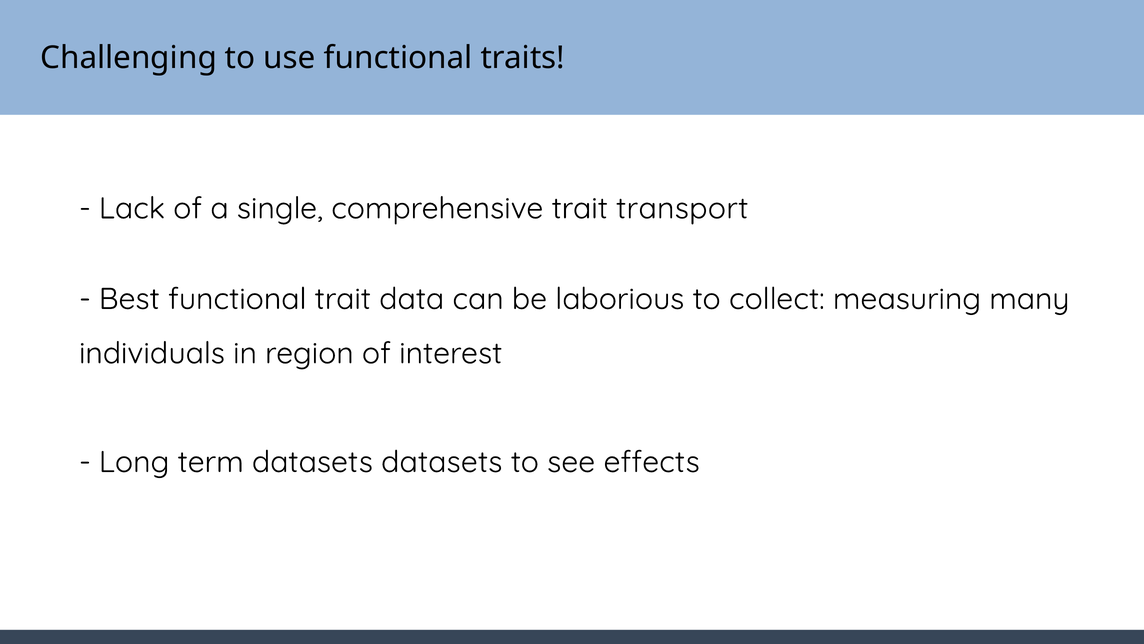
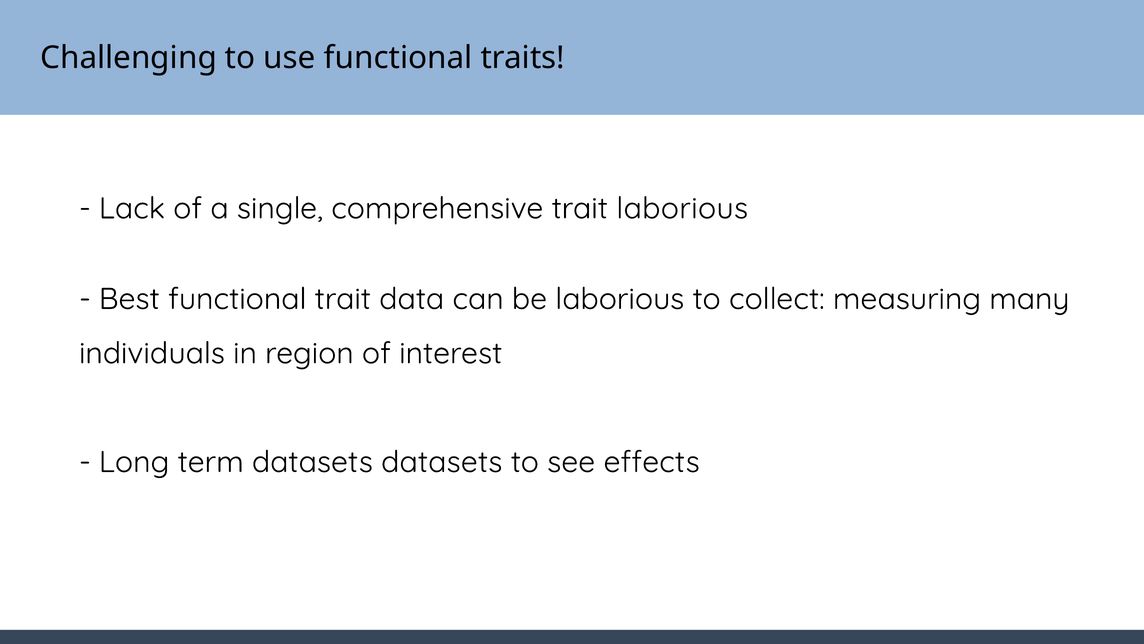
trait transport: transport -> laborious
